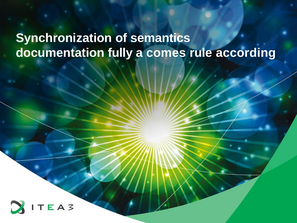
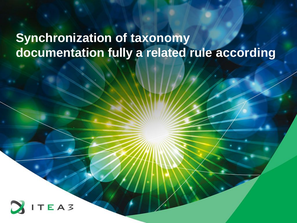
semantics: semantics -> taxonomy
comes: comes -> related
